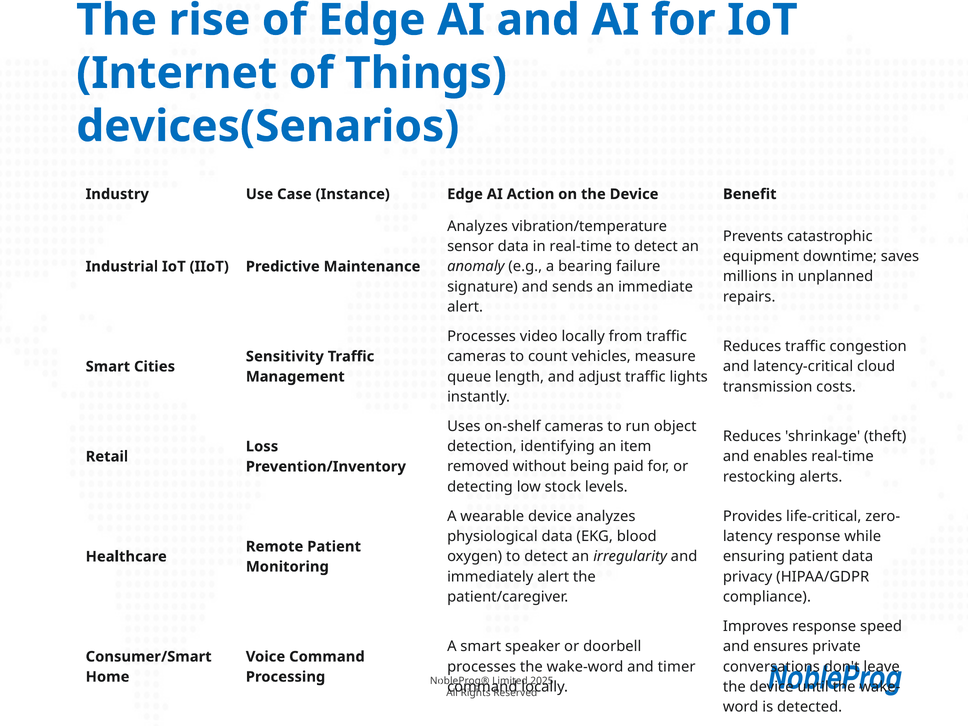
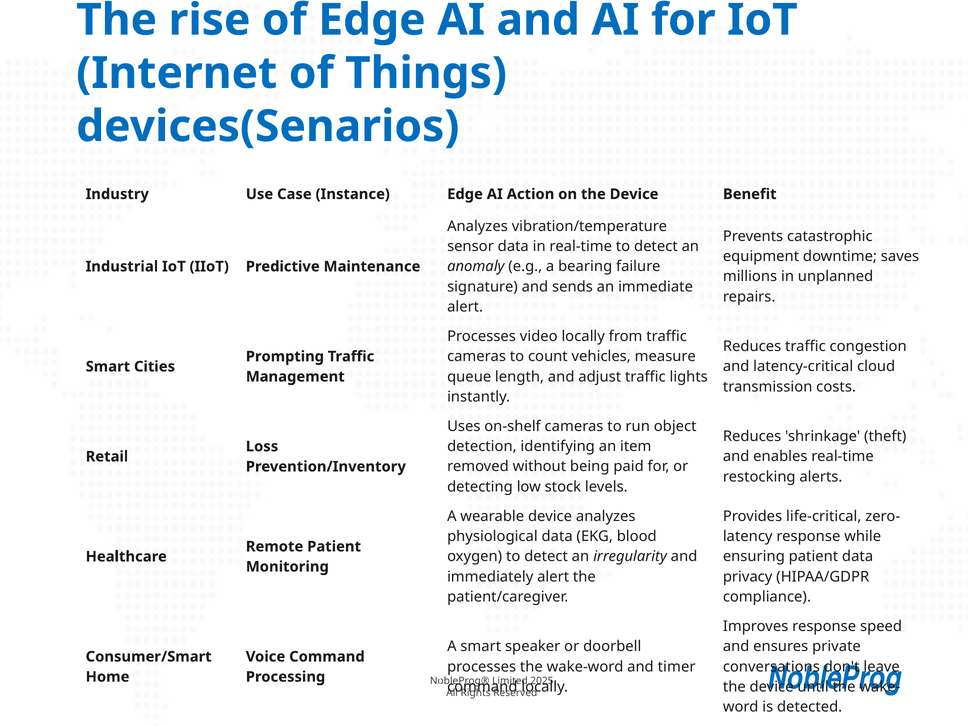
Sensitivity: Sensitivity -> Prompting
